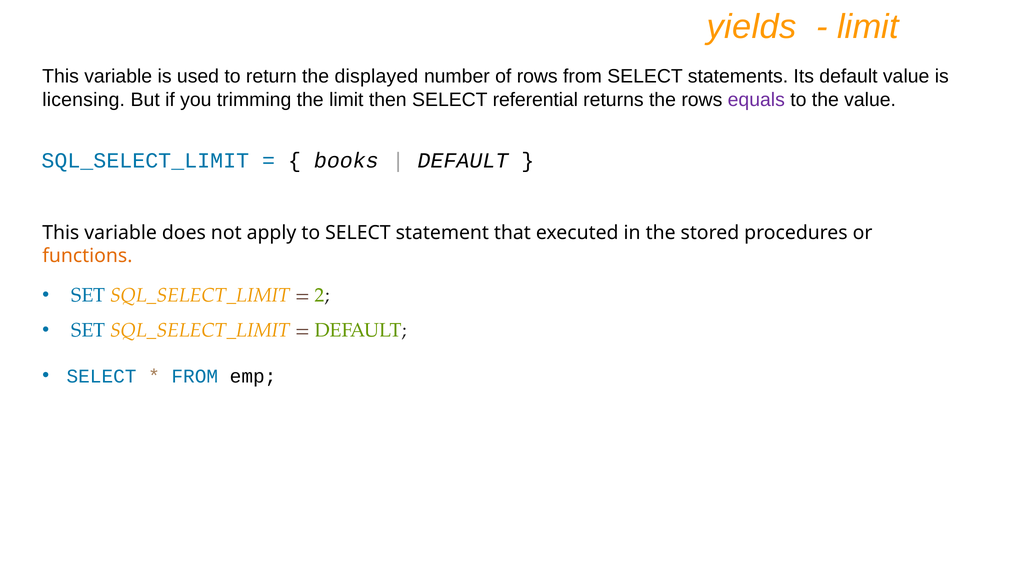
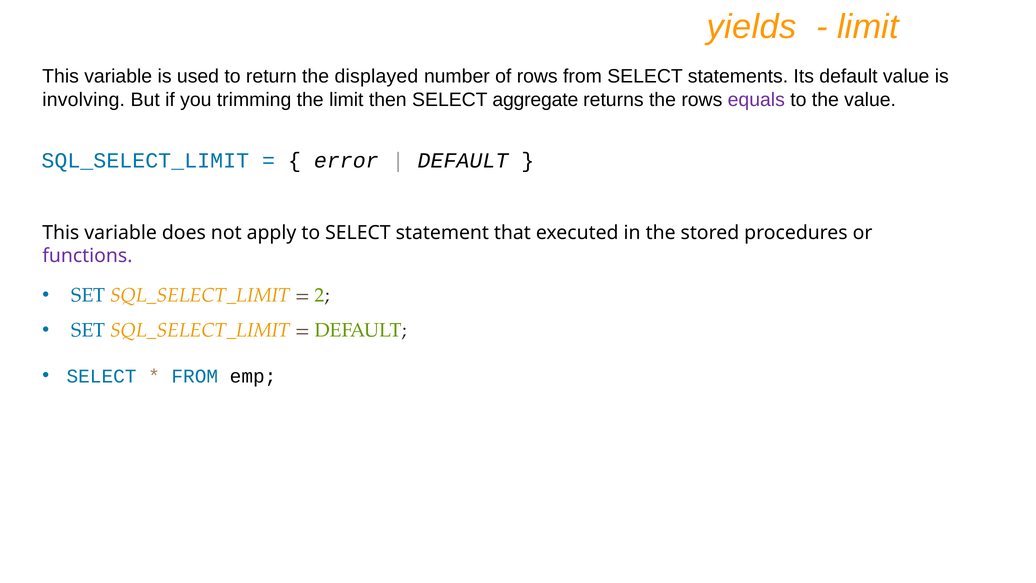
licensing: licensing -> involving
referential: referential -> aggregate
books: books -> error
functions colour: orange -> purple
